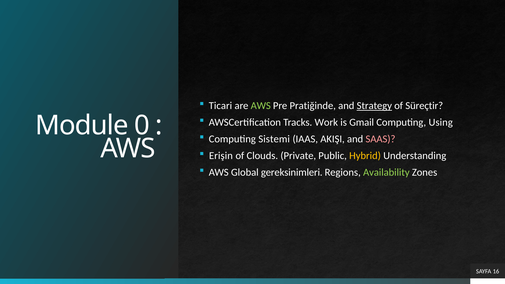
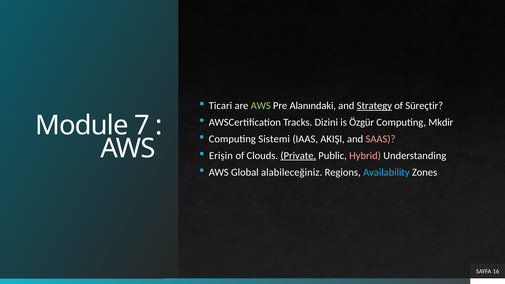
Pratiğinde: Pratiğinde -> Alanındaki
Work: Work -> Dizini
Gmail: Gmail -> Özgür
Using: Using -> Mkdir
0: 0 -> 7
Private underline: none -> present
Hybrid colour: yellow -> pink
gereksinimleri: gereksinimleri -> alabileceğiniz
Availability colour: light green -> light blue
